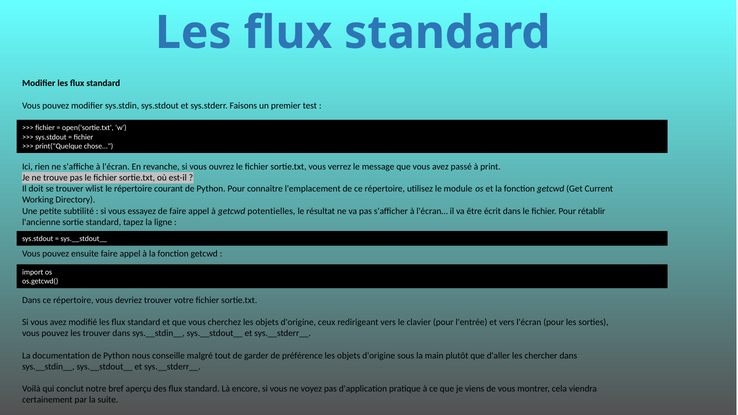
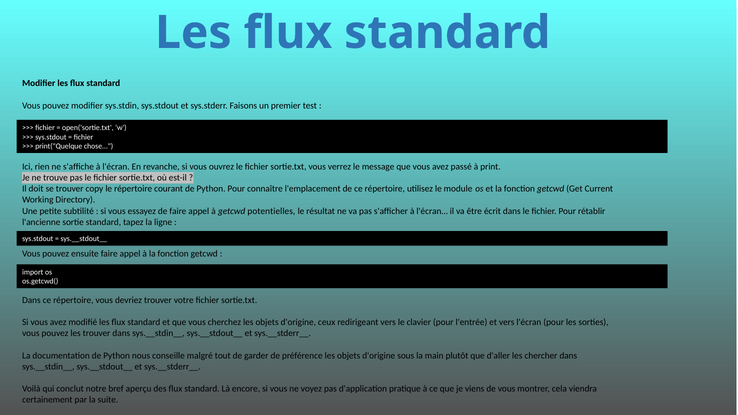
wlist: wlist -> copy
